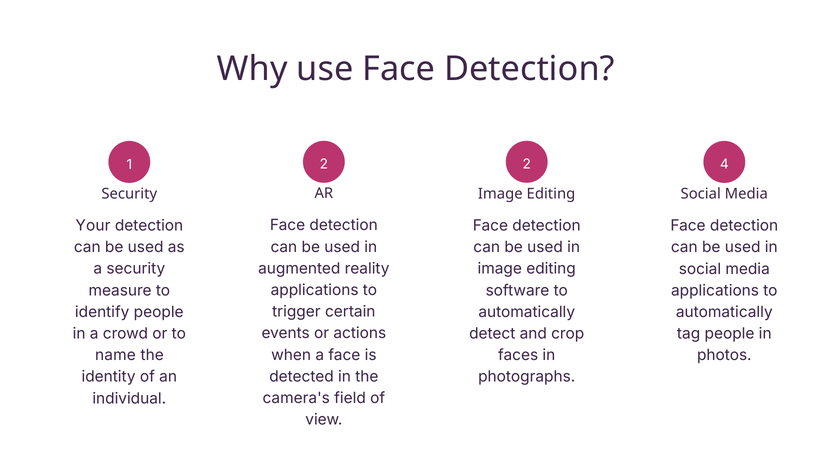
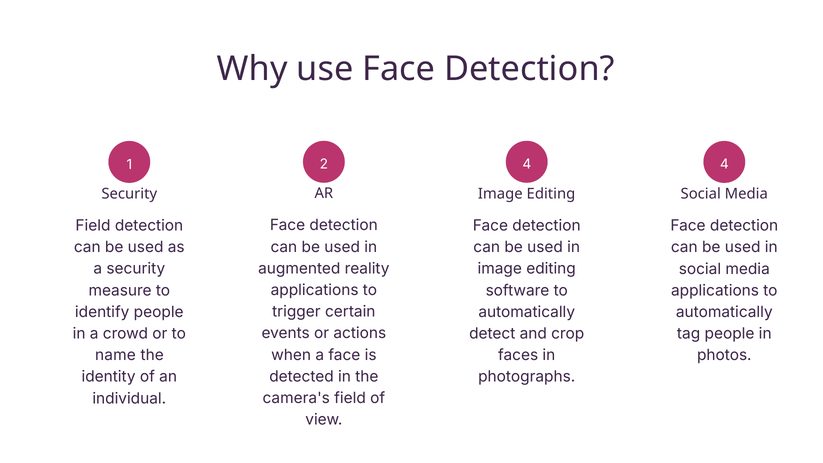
2 2: 2 -> 4
Your at (93, 226): Your -> Field
